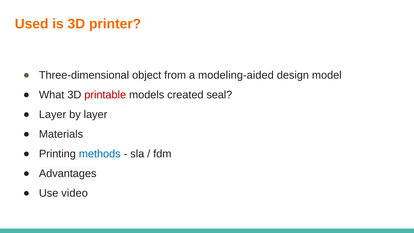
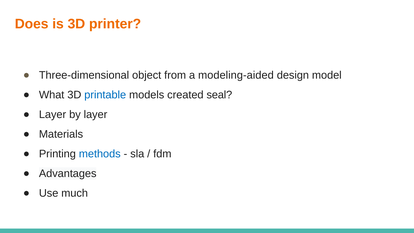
Used: Used -> Does
printable colour: red -> blue
video: video -> much
